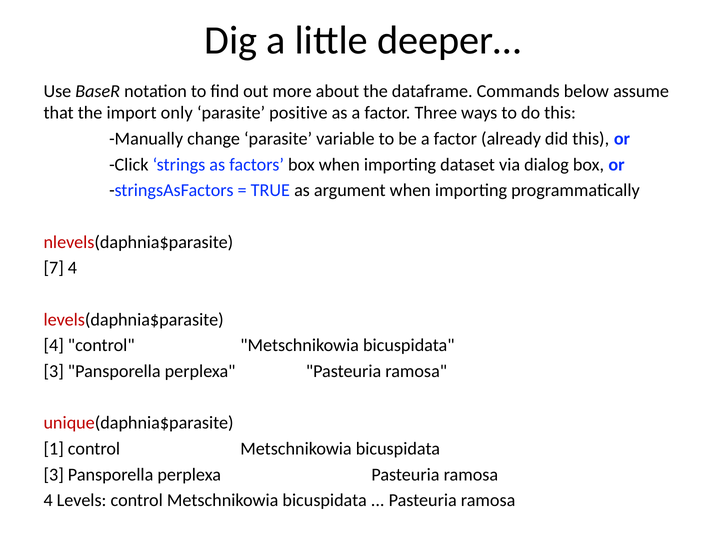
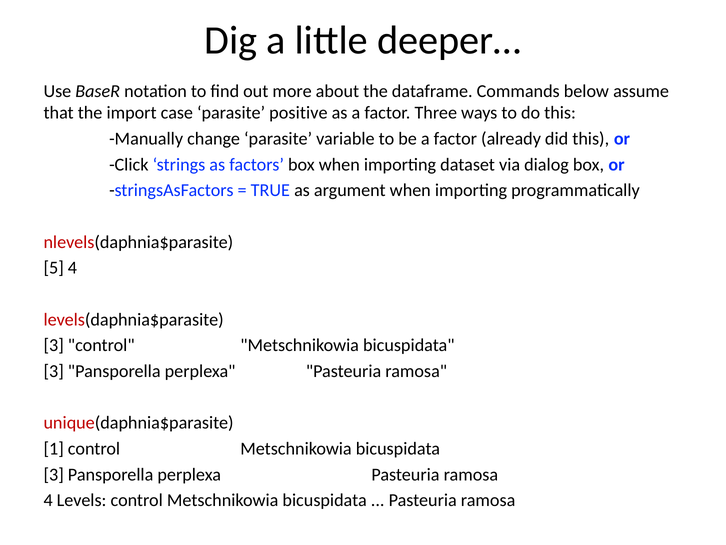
only: only -> case
7: 7 -> 5
4 at (54, 345): 4 -> 3
